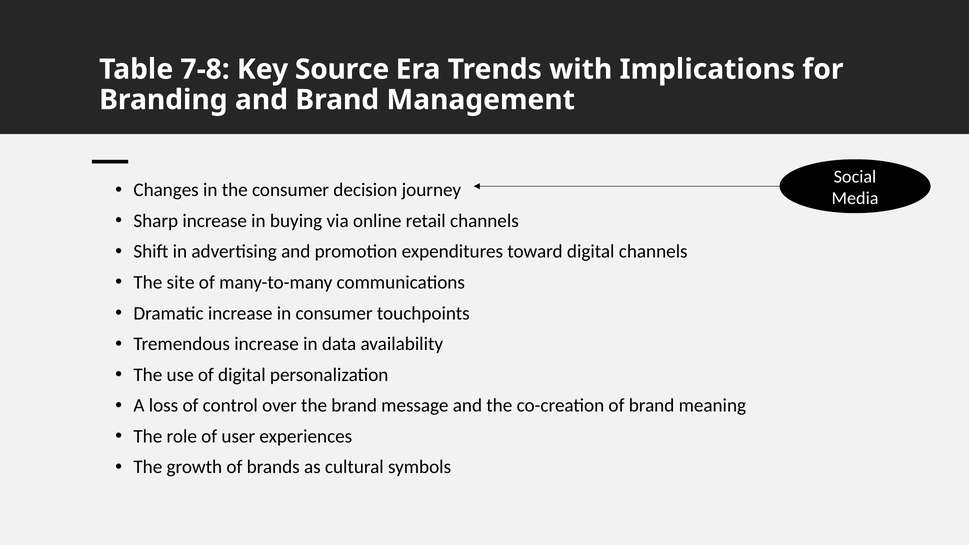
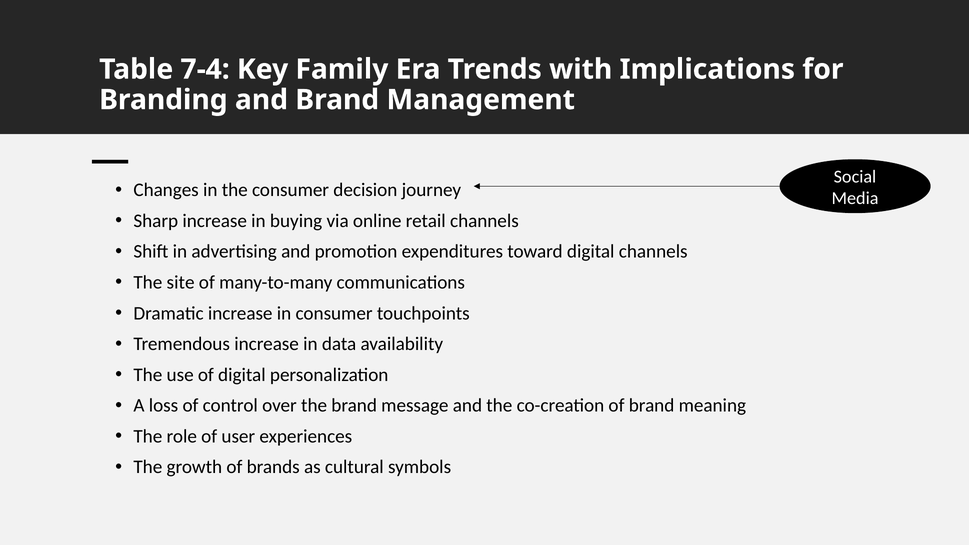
7-8: 7-8 -> 7-4
Source: Source -> Family
